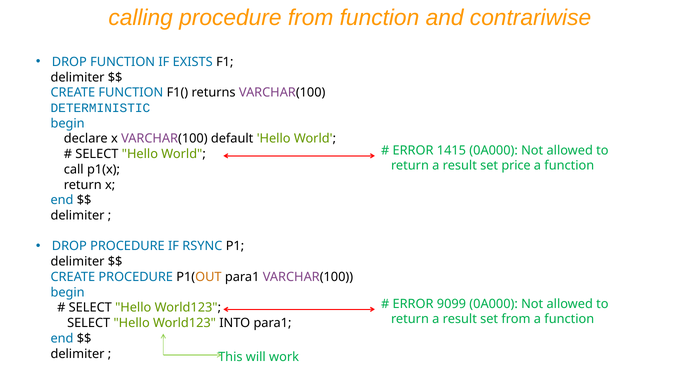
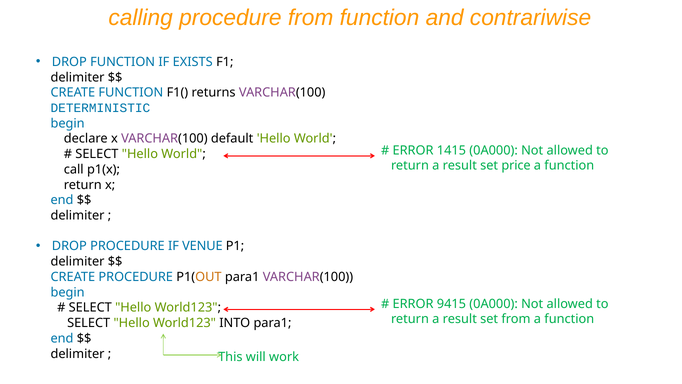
RSYNC: RSYNC -> VENUE
9099: 9099 -> 9415
